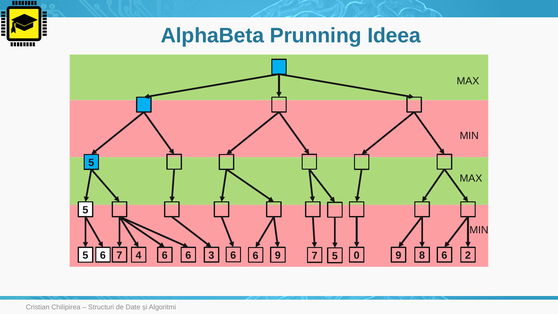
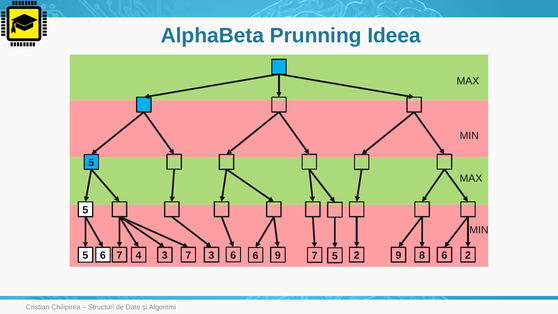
3 0: 0 -> 2
5 6: 6 -> 3
4 6: 6 -> 7
